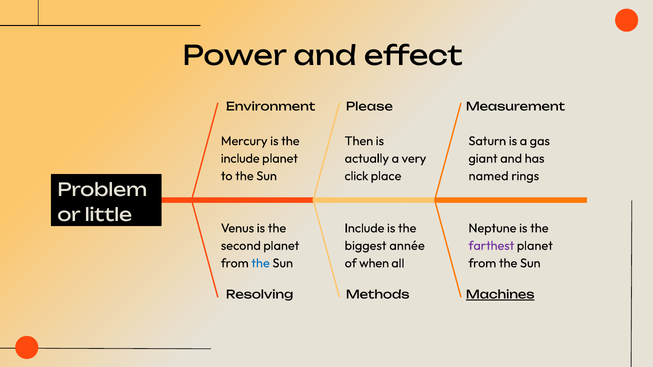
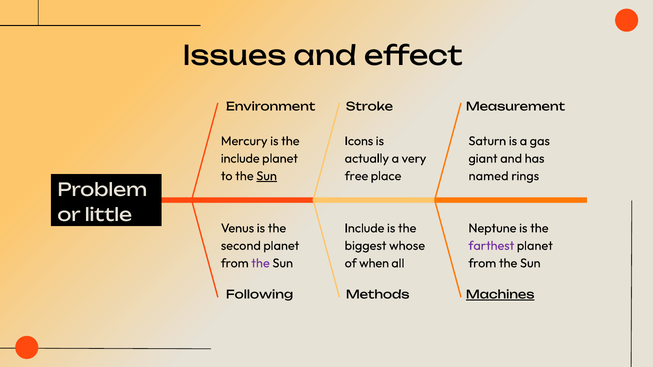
Power: Power -> Issues
Please: Please -> Stroke
Then: Then -> Icons
Sun at (267, 176) underline: none -> present
click: click -> free
année: année -> whose
the at (261, 263) colour: blue -> purple
Resolving: Resolving -> Following
